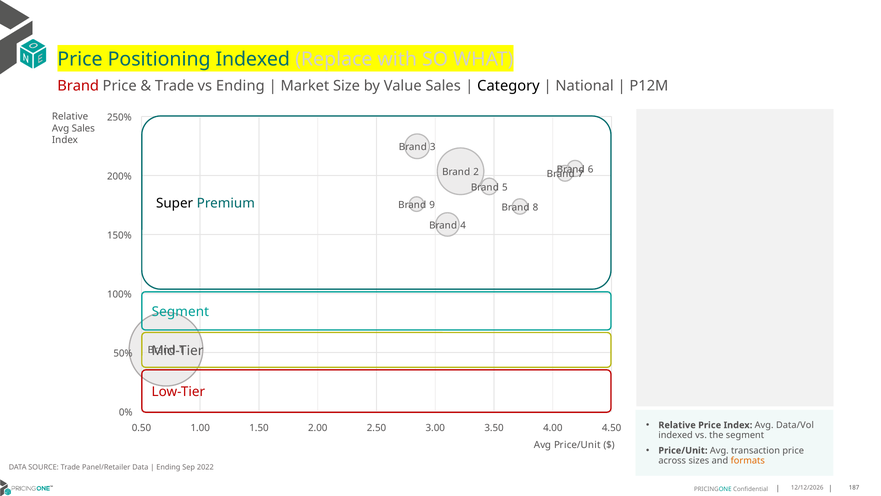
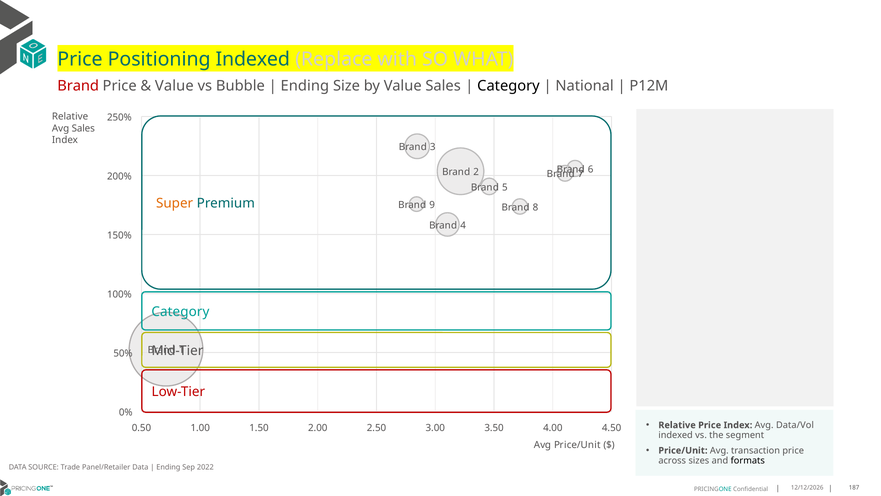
Trade at (174, 86): Trade -> Value
vs Ending: Ending -> Bubble
Market at (305, 86): Market -> Ending
Super colour: black -> orange
Segment at (180, 312): Segment -> Category
formats colour: orange -> black
